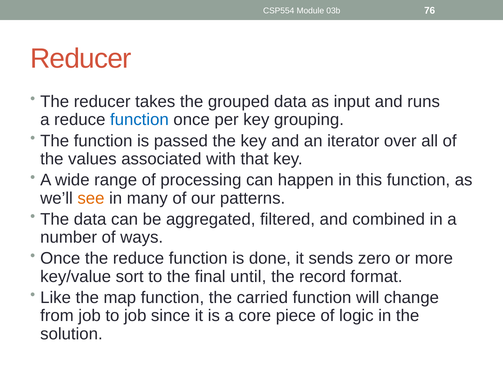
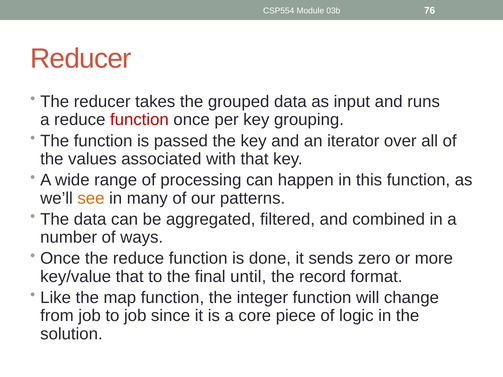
function at (139, 120) colour: blue -> red
key/value sort: sort -> that
carried: carried -> integer
